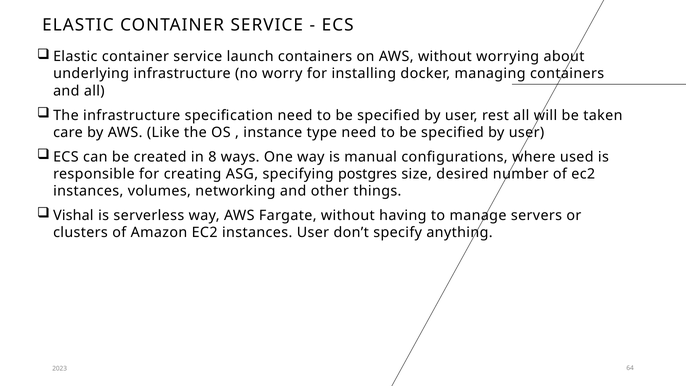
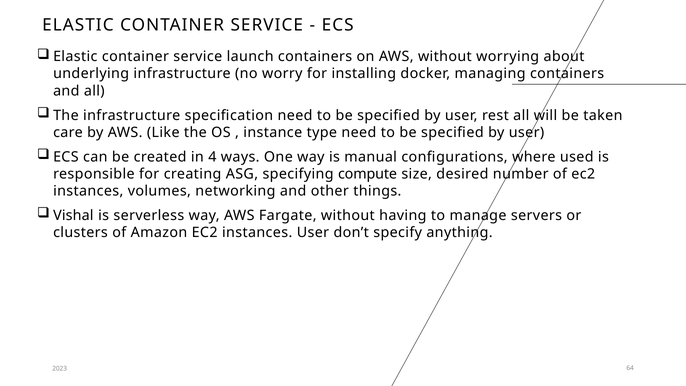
8: 8 -> 4
postgres: postgres -> compute
